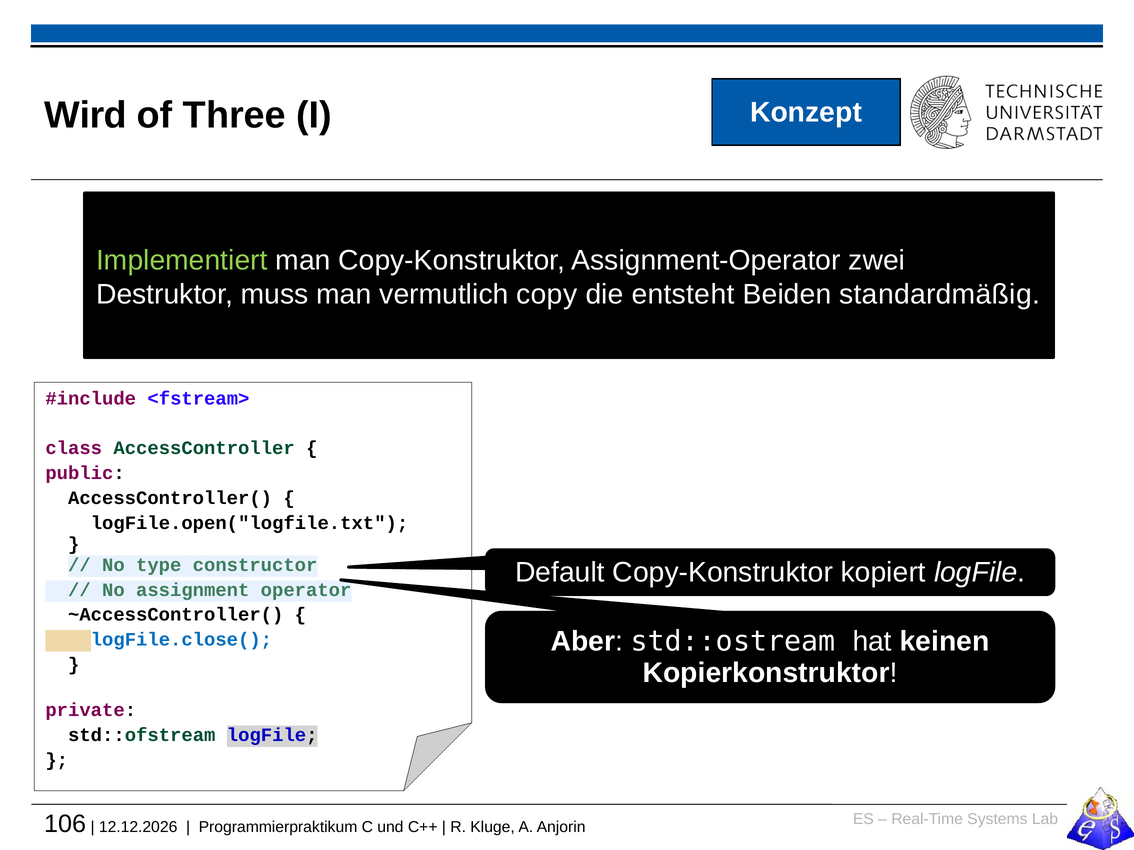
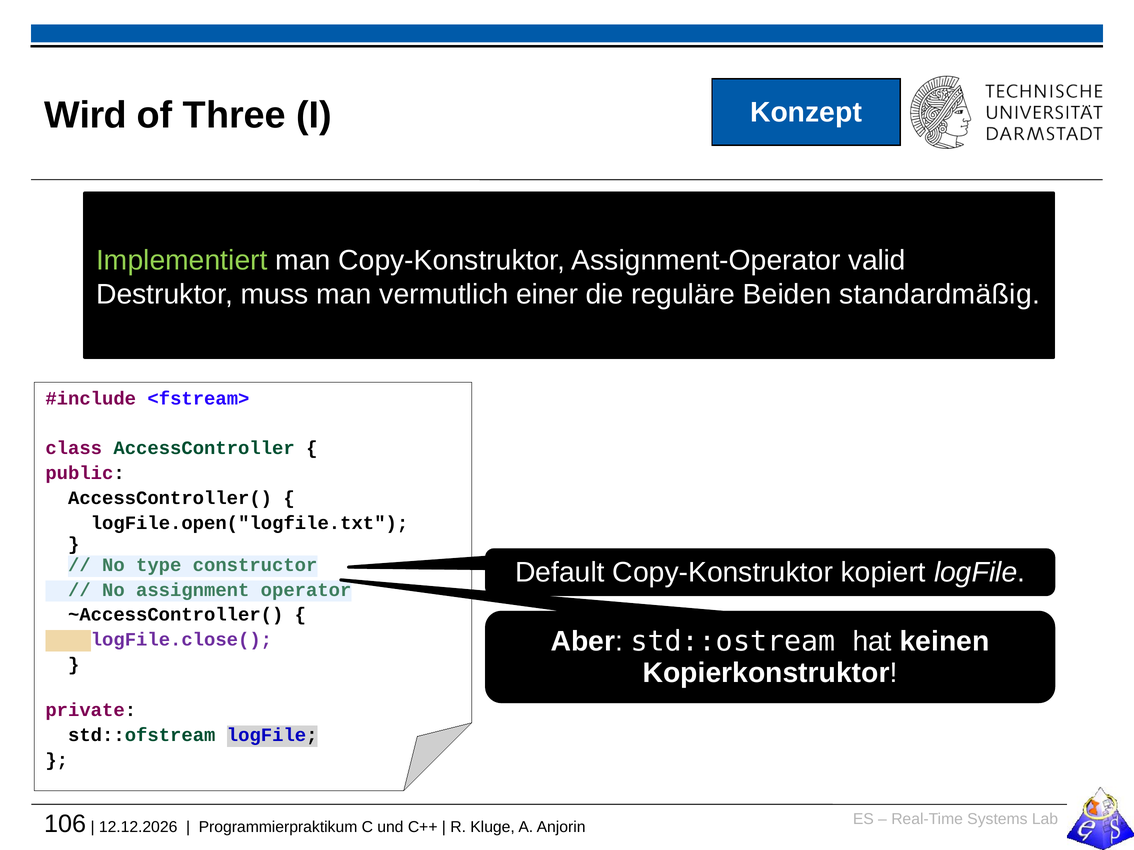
zwei: zwei -> valid
copy: copy -> einer
entsteht: entsteht -> reguläre
logFile.close( colour: blue -> purple
